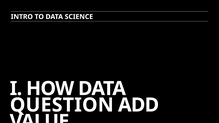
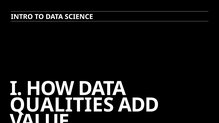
QUESTION: QUESTION -> QUALITIES
